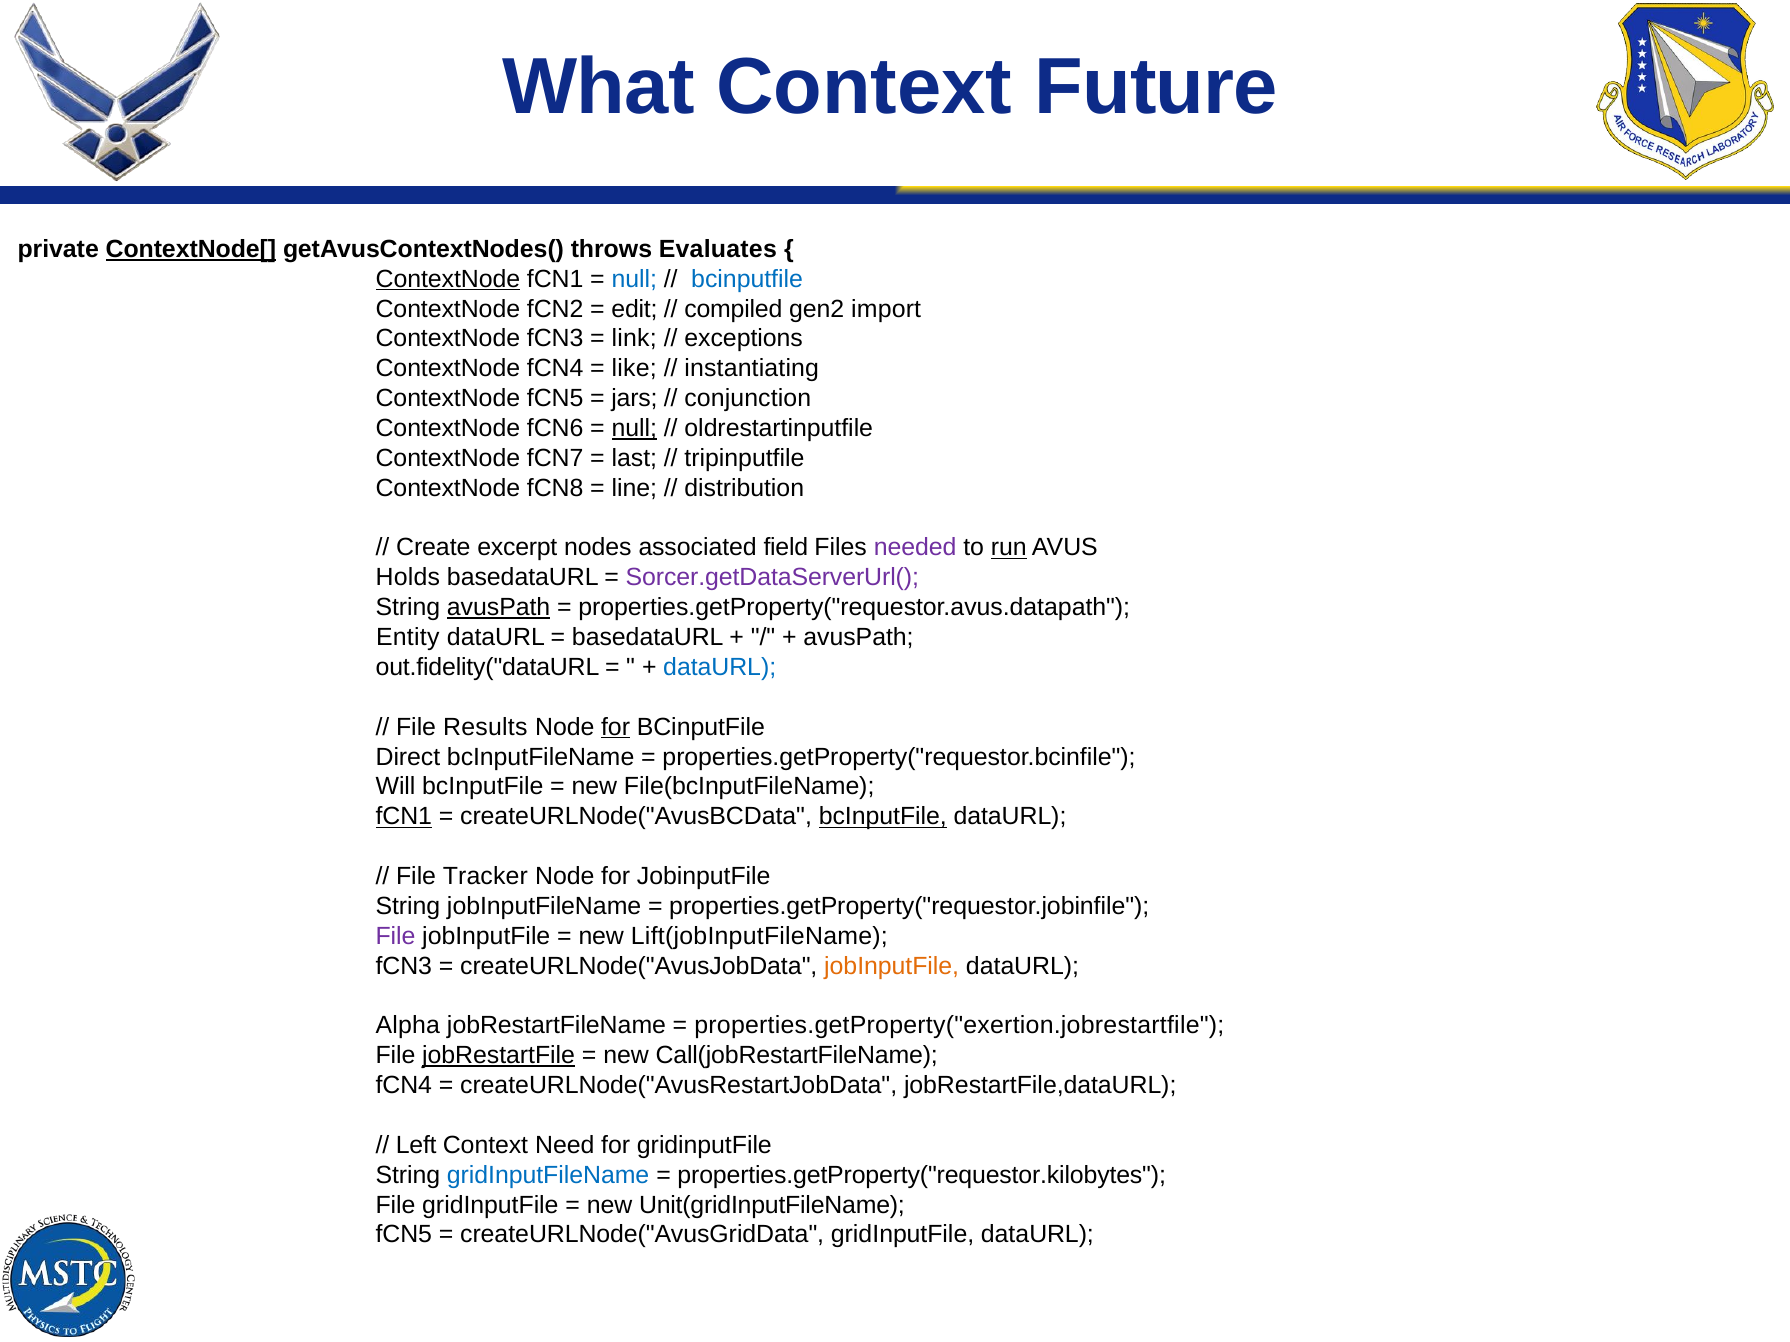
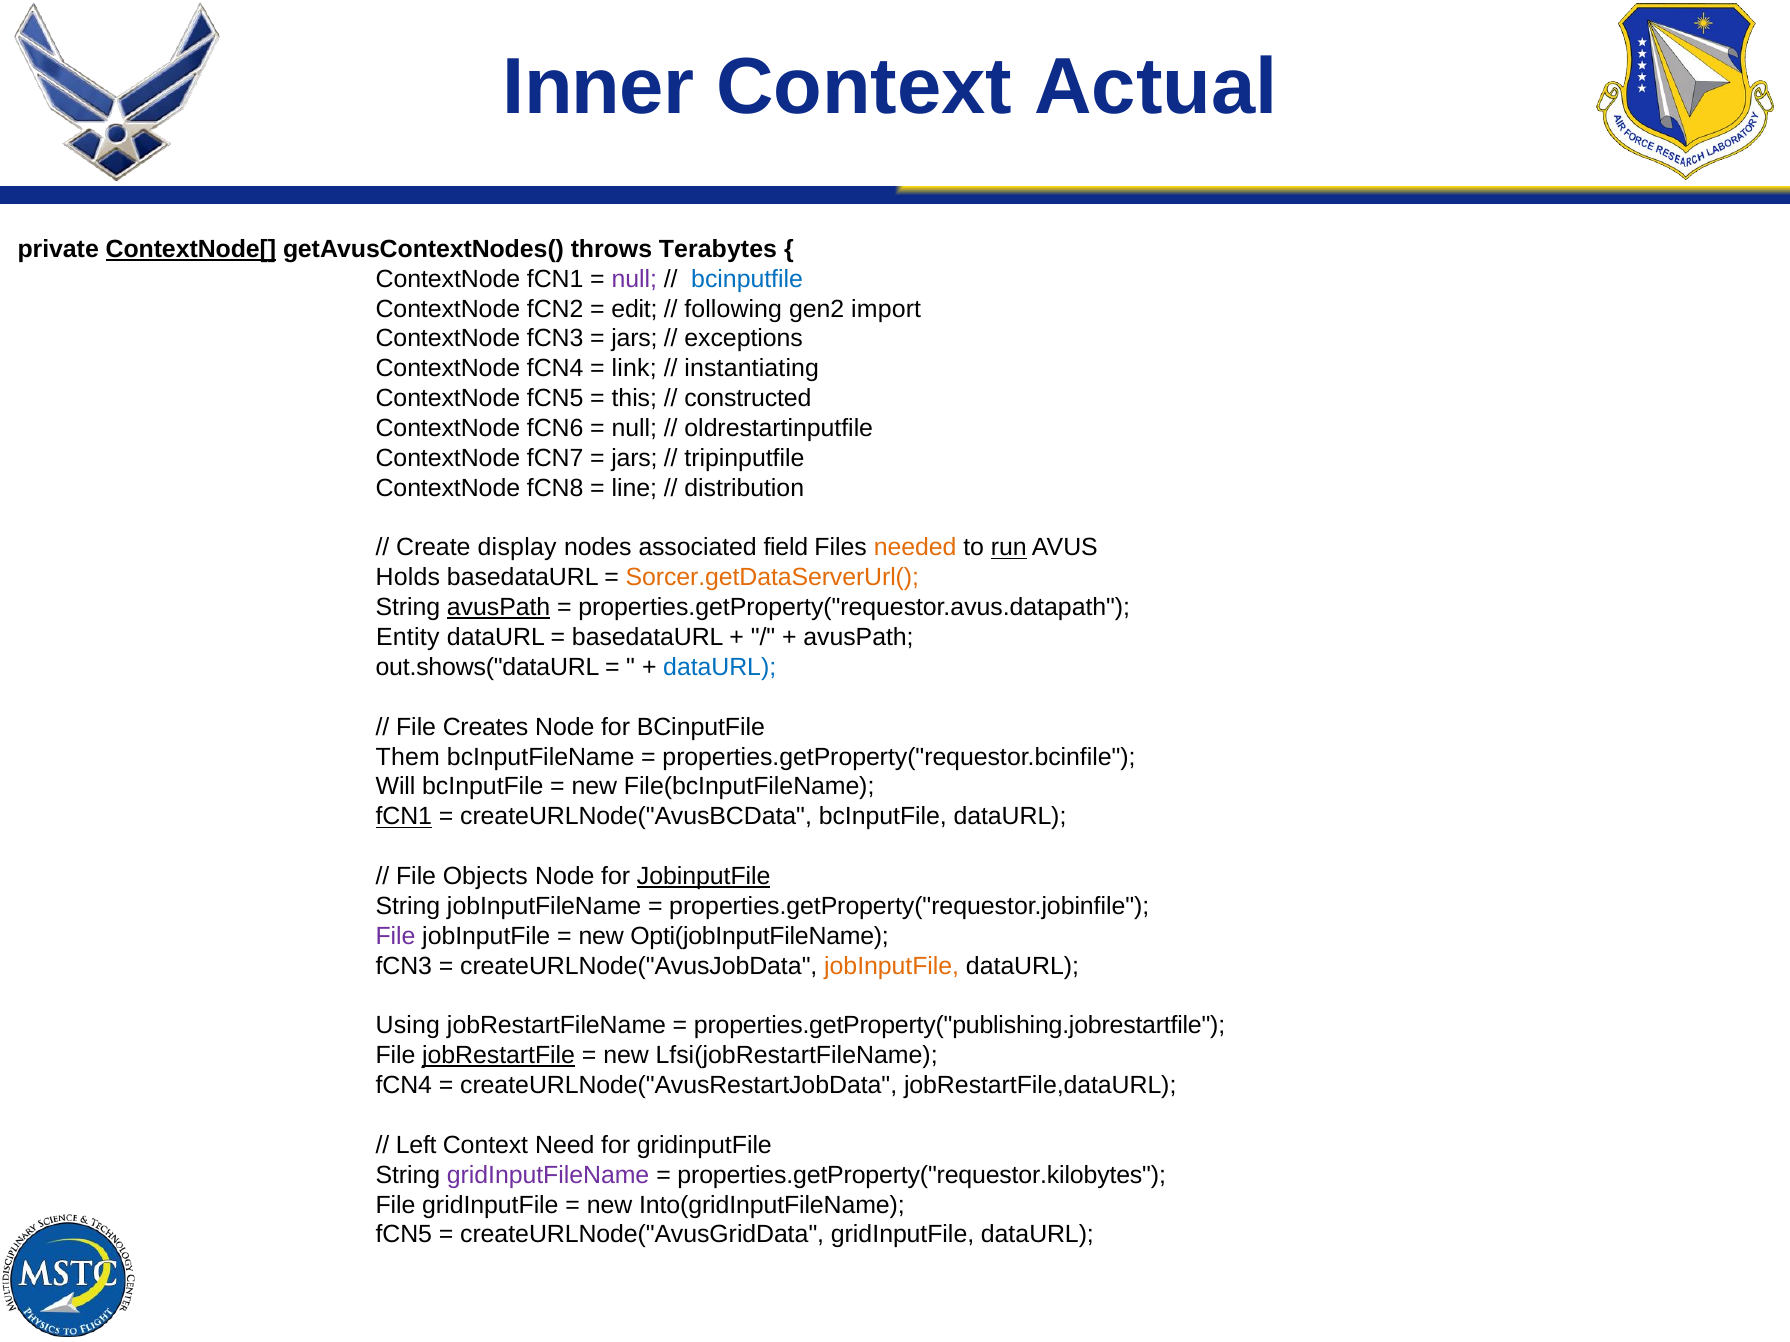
What: What -> Inner
Future: Future -> Actual
Evaluates: Evaluates -> Terabytes
ContextNode at (448, 279) underline: present -> none
null at (634, 279) colour: blue -> purple
compiled: compiled -> following
link at (634, 339): link -> jars
like: like -> link
jars: jars -> this
conjunction: conjunction -> constructed
null at (634, 428) underline: present -> none
last at (634, 458): last -> jars
excerpt: excerpt -> display
needed colour: purple -> orange
Sorcer.getDataServerUrl( colour: purple -> orange
out.fidelity("dataURL: out.fidelity("dataURL -> out.shows("dataURL
Results: Results -> Creates
for at (616, 727) underline: present -> none
Direct: Direct -> Them
bcInputFile at (883, 817) underline: present -> none
Tracker: Tracker -> Objects
JobinputFile at (704, 877) underline: none -> present
Lift(jobInputFileName: Lift(jobInputFileName -> Opti(jobInputFileName
Alpha: Alpha -> Using
properties.getProperty("exertion.jobrestartfile: properties.getProperty("exertion.jobrestartfile -> properties.getProperty("publishing.jobrestartfile
Call(jobRestartFileName: Call(jobRestartFileName -> Lfsi(jobRestartFileName
gridInputFileName colour: blue -> purple
Unit(gridInputFileName: Unit(gridInputFileName -> Into(gridInputFileName
